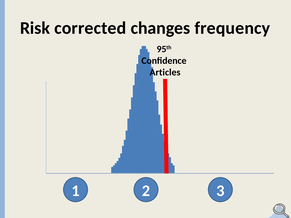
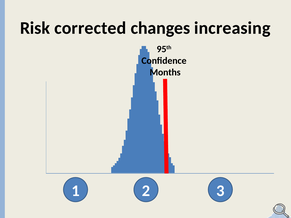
frequency: frequency -> increasing
Articles: Articles -> Months
